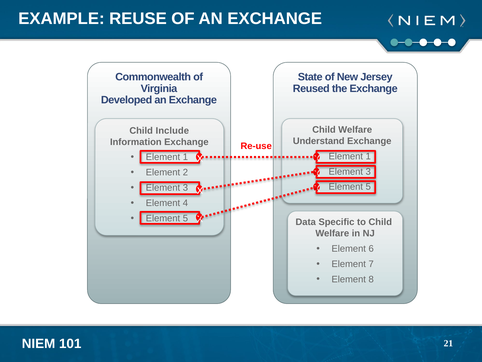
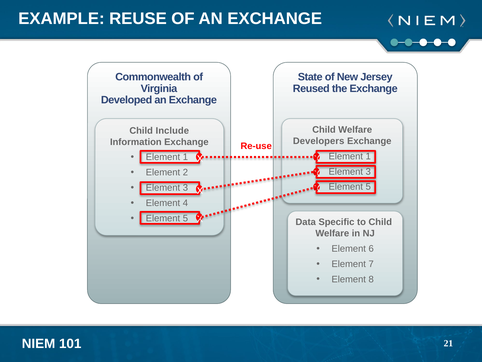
Understand: Understand -> Developers
